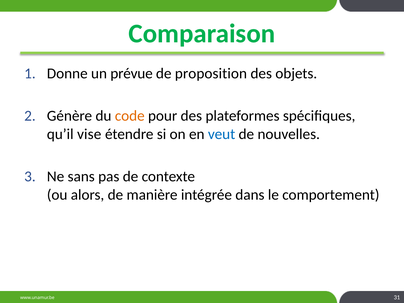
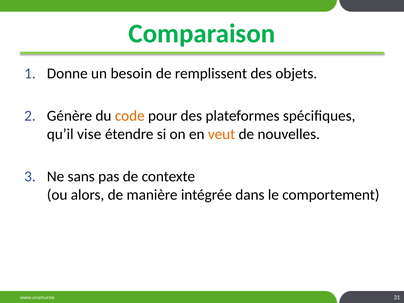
prévue: prévue -> besoin
proposition: proposition -> remplissent
veut colour: blue -> orange
